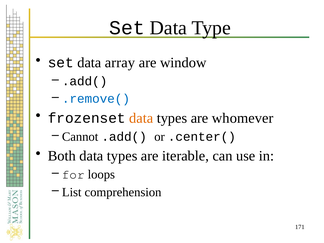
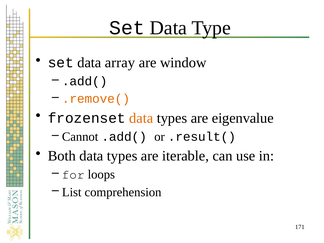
.remove( colour: blue -> orange
whomever: whomever -> eigenvalue
.center(: .center( -> .result(
